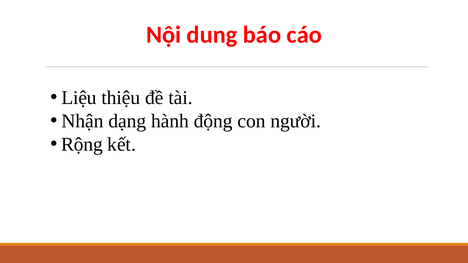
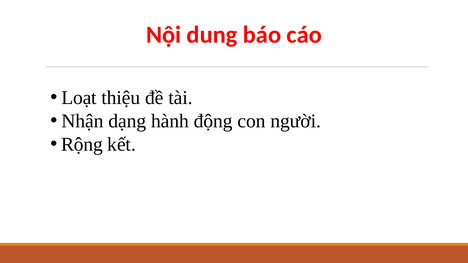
Liệu: Liệu -> Loạt
